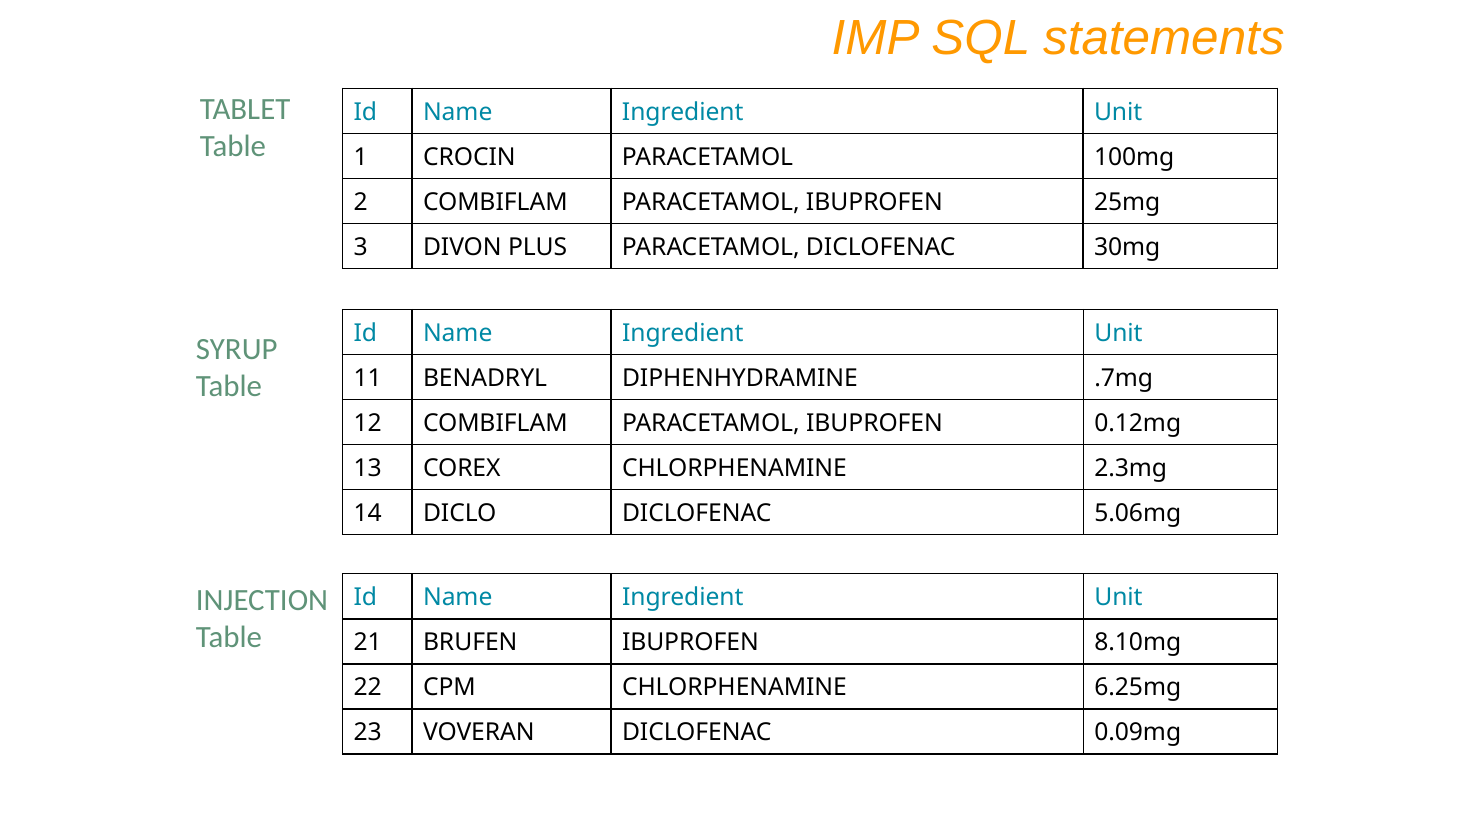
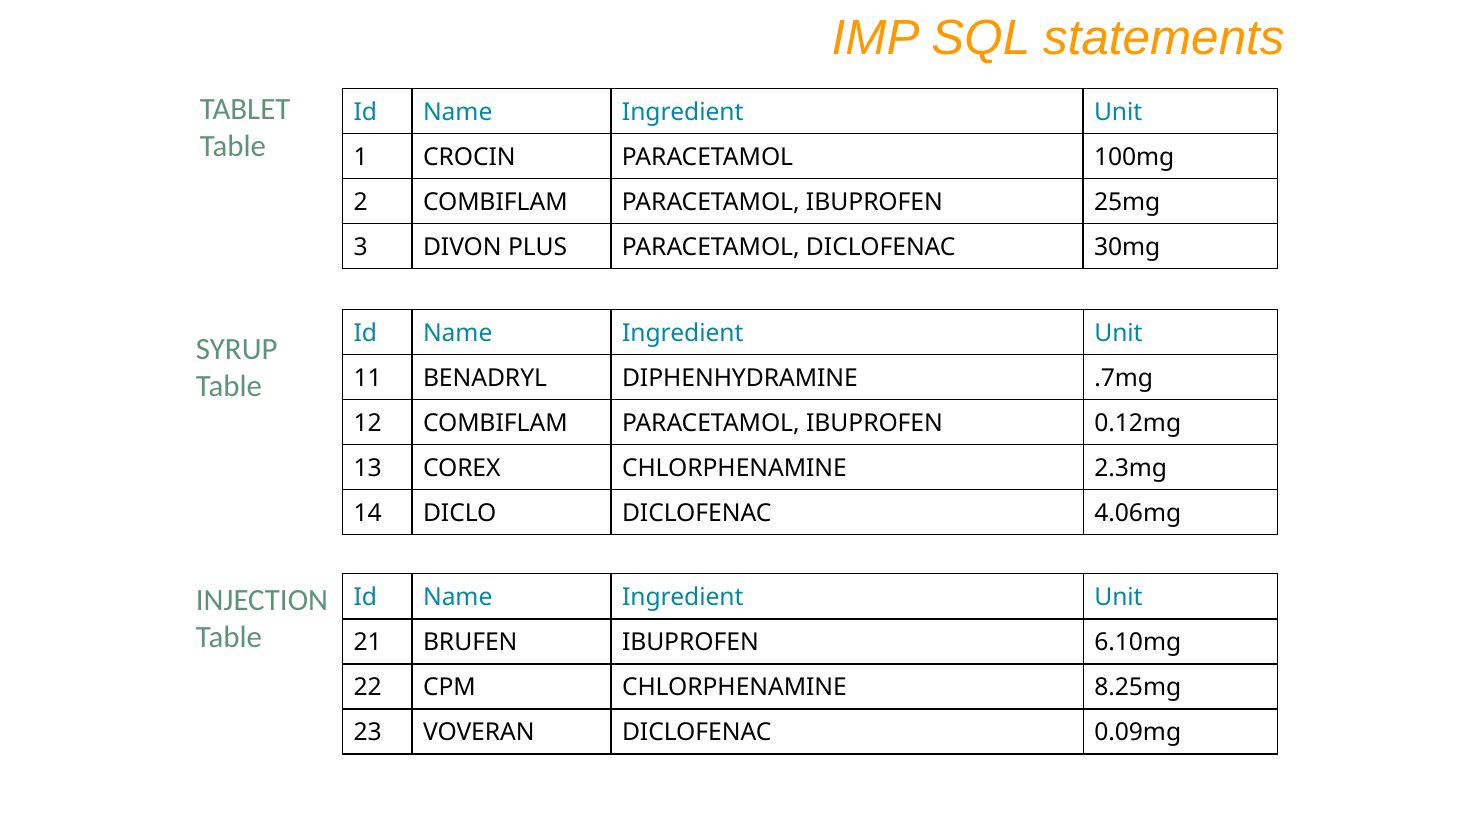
5.06mg: 5.06mg -> 4.06mg
8.10mg: 8.10mg -> 6.10mg
6.25mg: 6.25mg -> 8.25mg
